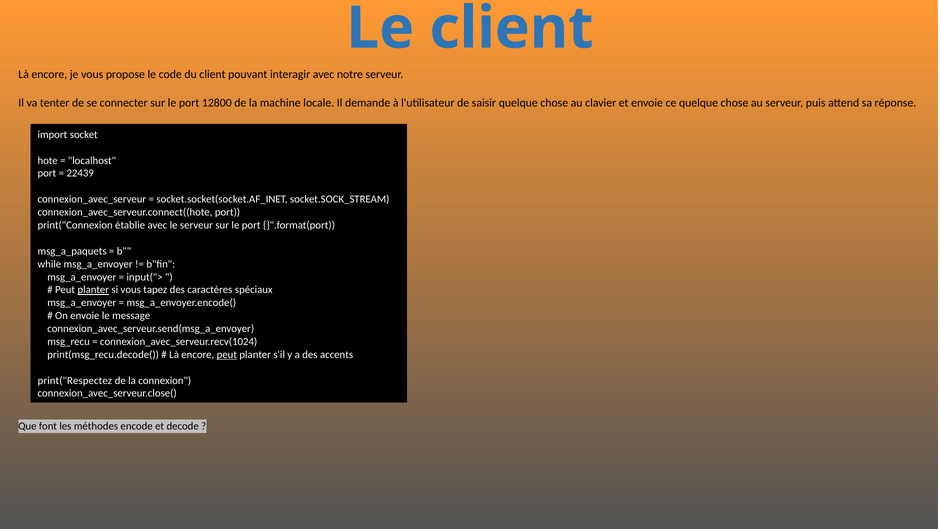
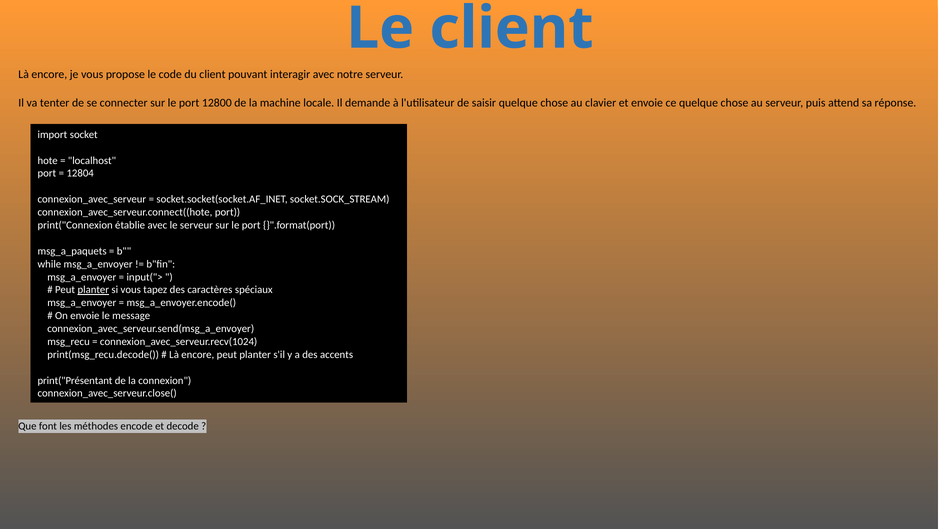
22439: 22439 -> 12804
peut at (227, 354) underline: present -> none
print("Respectez: print("Respectez -> print("Présentant
